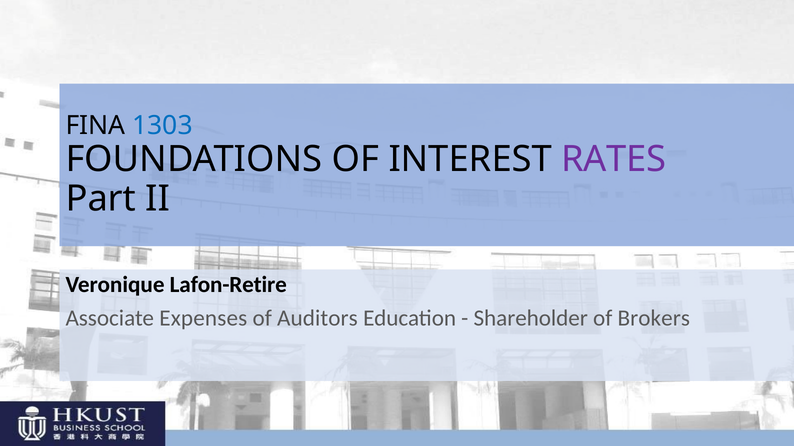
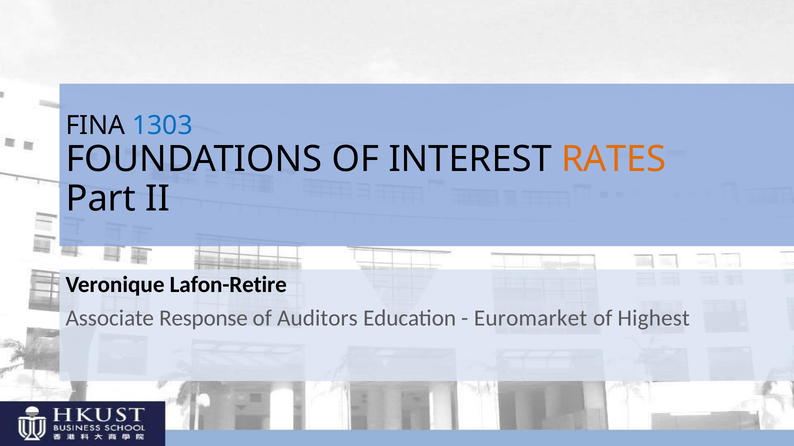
RATES colour: purple -> orange
Expenses: Expenses -> Response
Shareholder: Shareholder -> Euromarket
Brokers: Brokers -> Highest
